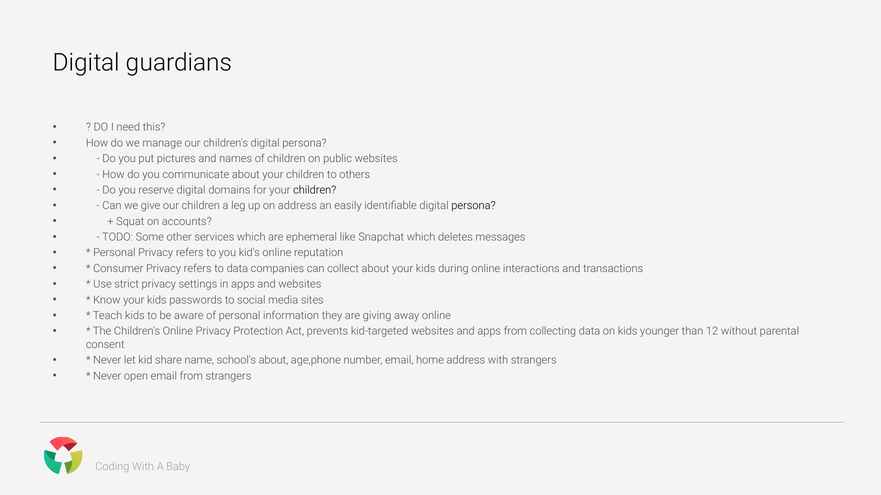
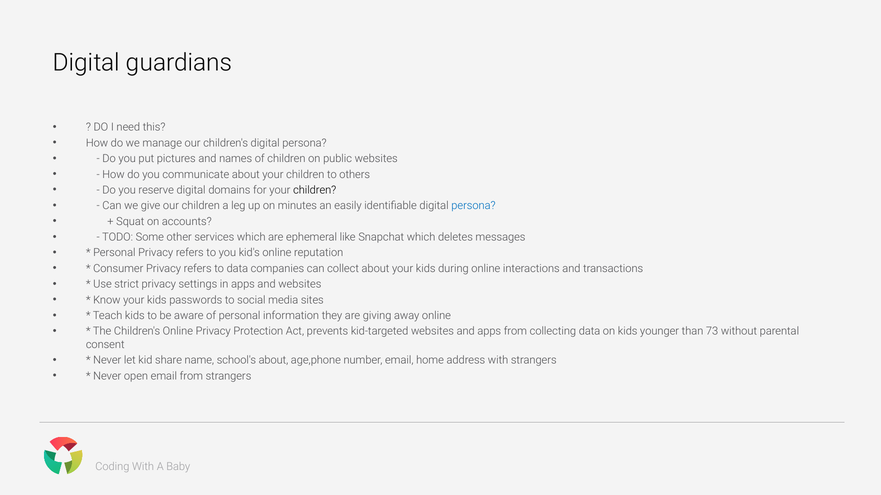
on address: address -> minutes
persona at (473, 206) colour: black -> blue
12: 12 -> 73
